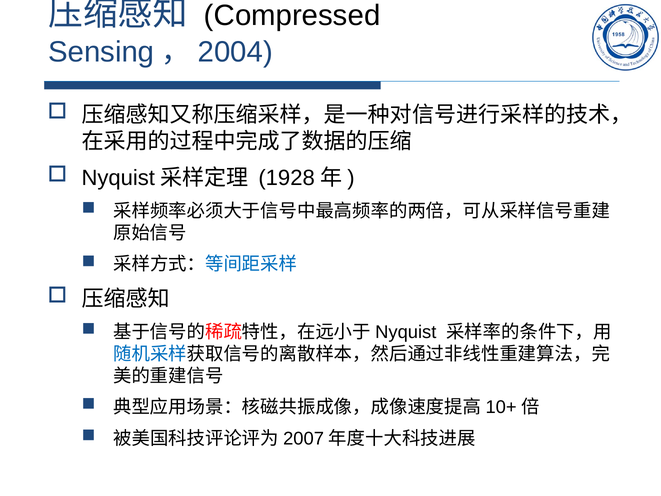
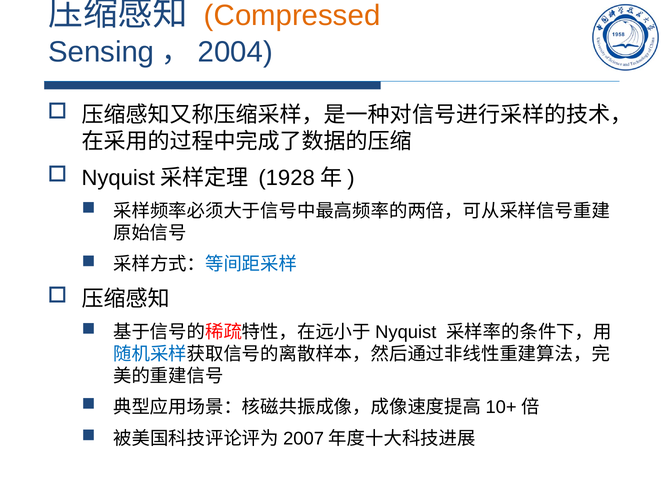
Compressed colour: black -> orange
